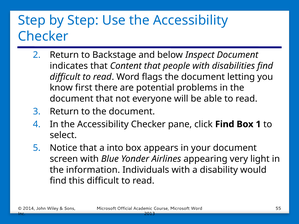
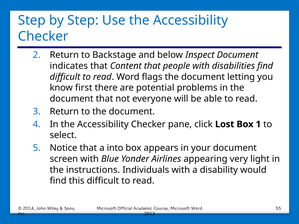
click Find: Find -> Lost
information: information -> instructions
